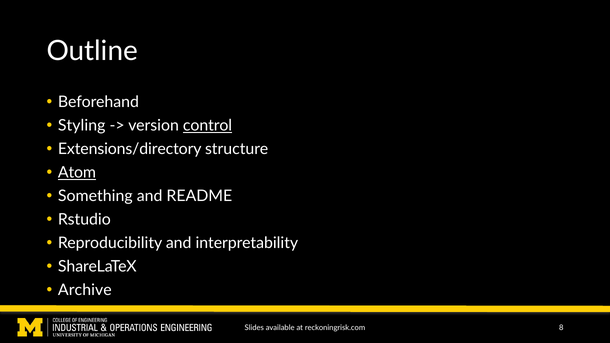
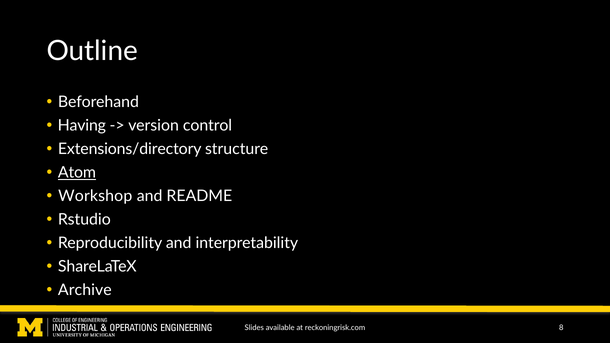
Styling: Styling -> Having
control underline: present -> none
Something: Something -> Workshop
